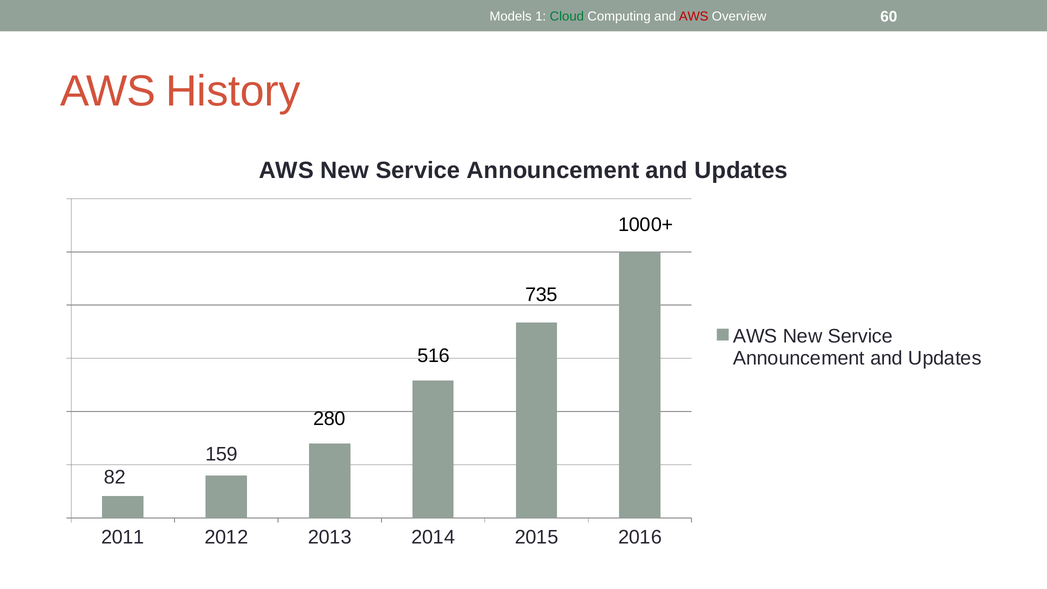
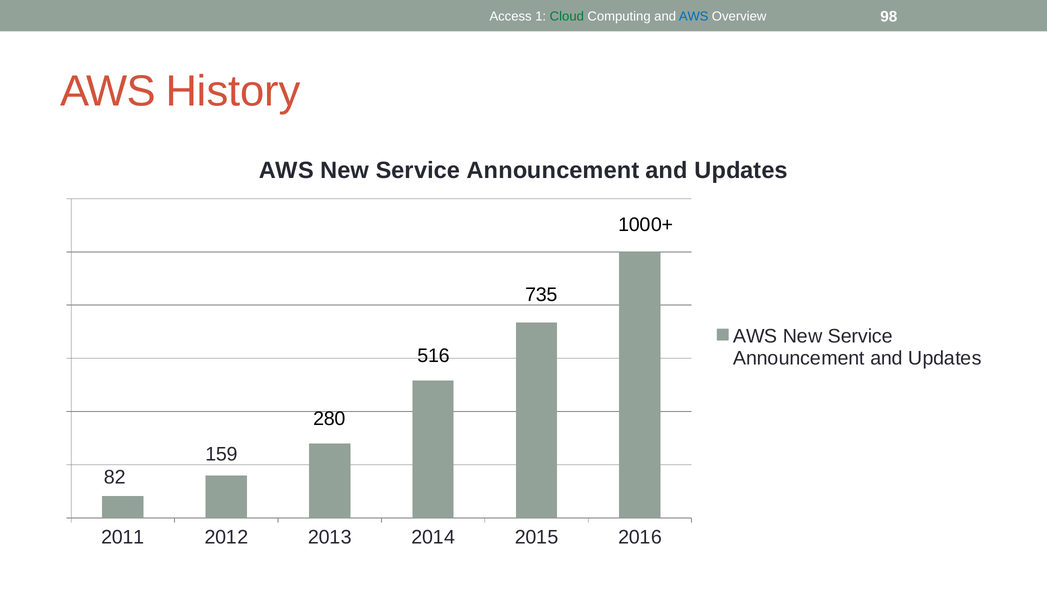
Models: Models -> Access
AWS at (694, 17) colour: red -> blue
60: 60 -> 98
